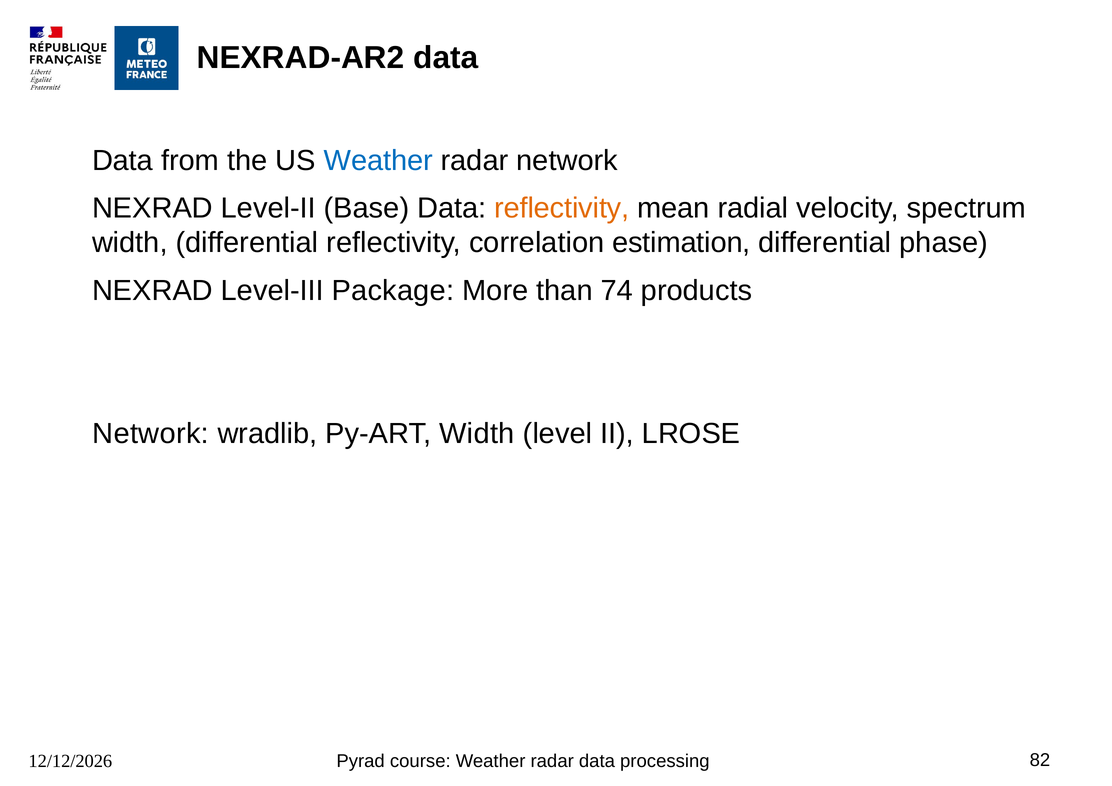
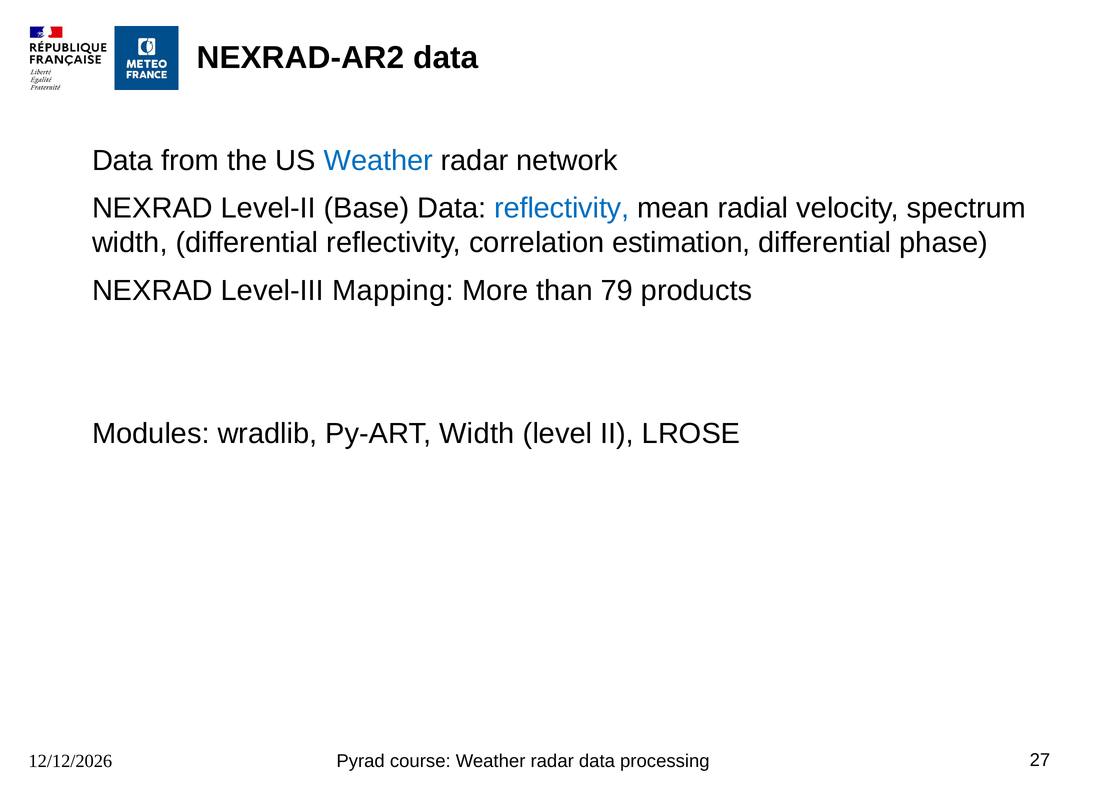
reflectivity at (562, 208) colour: orange -> blue
Package: Package -> Mapping
74: 74 -> 79
Network at (151, 434): Network -> Modules
82: 82 -> 27
